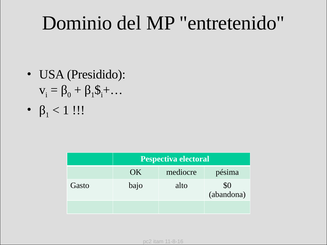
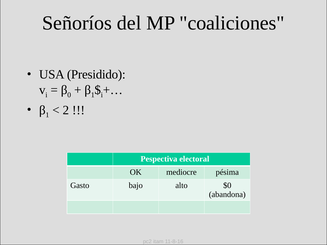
Dominio: Dominio -> Señoríos
entretenido: entretenido -> coaliciones
1 at (66, 110): 1 -> 2
